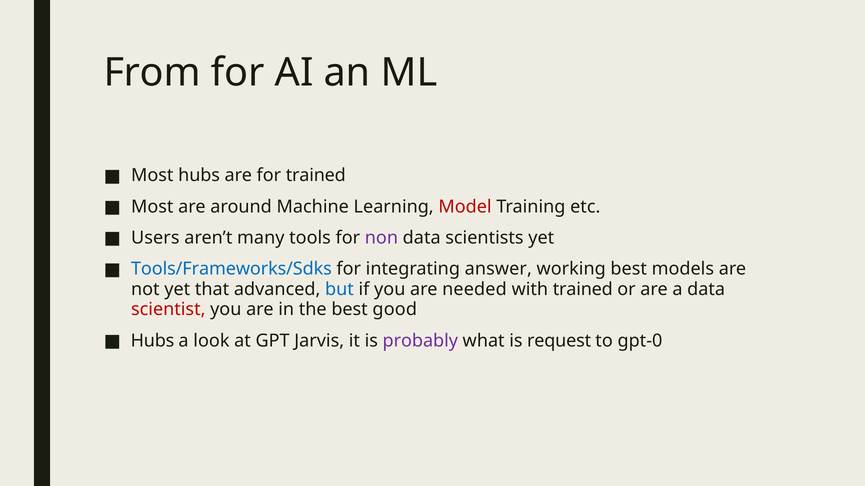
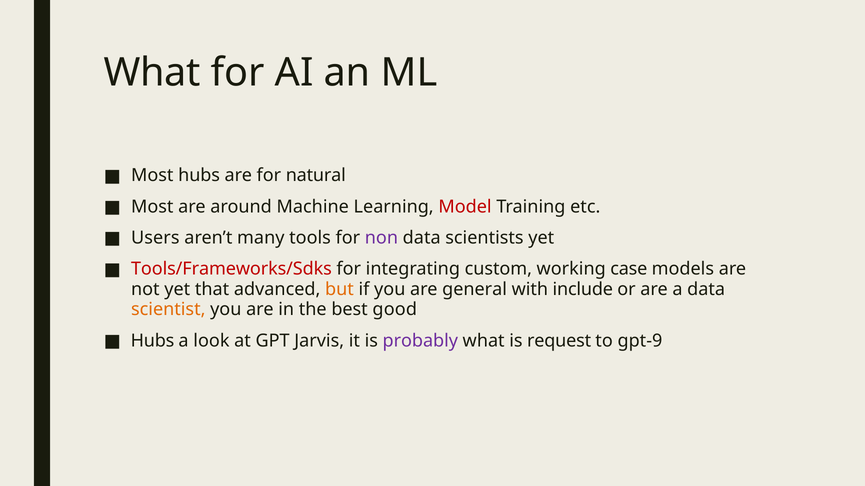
From at (152, 73): From -> What
for trained: trained -> natural
Tools/Frameworks/Sdks colour: blue -> red
answer: answer -> custom
working best: best -> case
but colour: blue -> orange
needed: needed -> general
with trained: trained -> include
scientist colour: red -> orange
gpt-0: gpt-0 -> gpt-9
